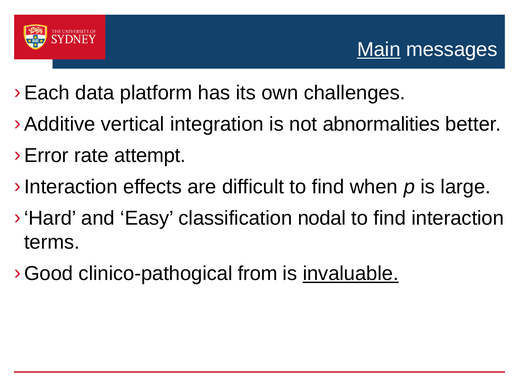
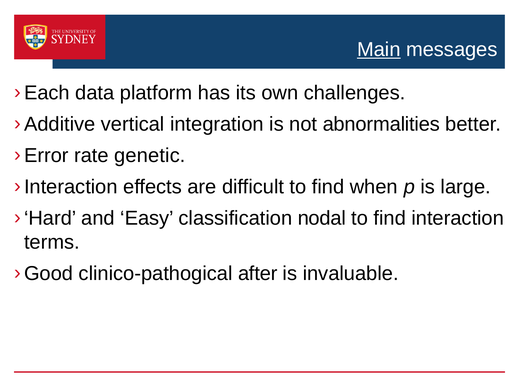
attempt: attempt -> genetic
from: from -> after
invaluable underline: present -> none
